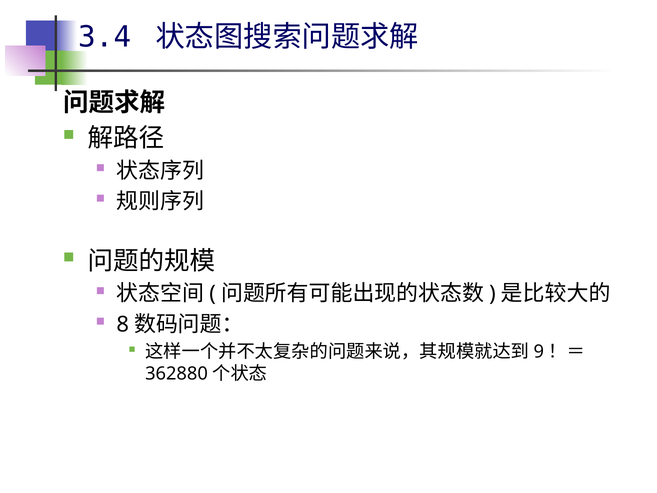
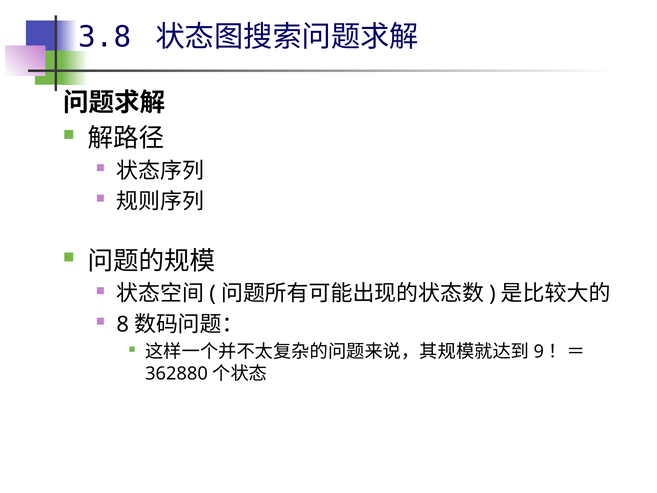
3.4: 3.4 -> 3.8
